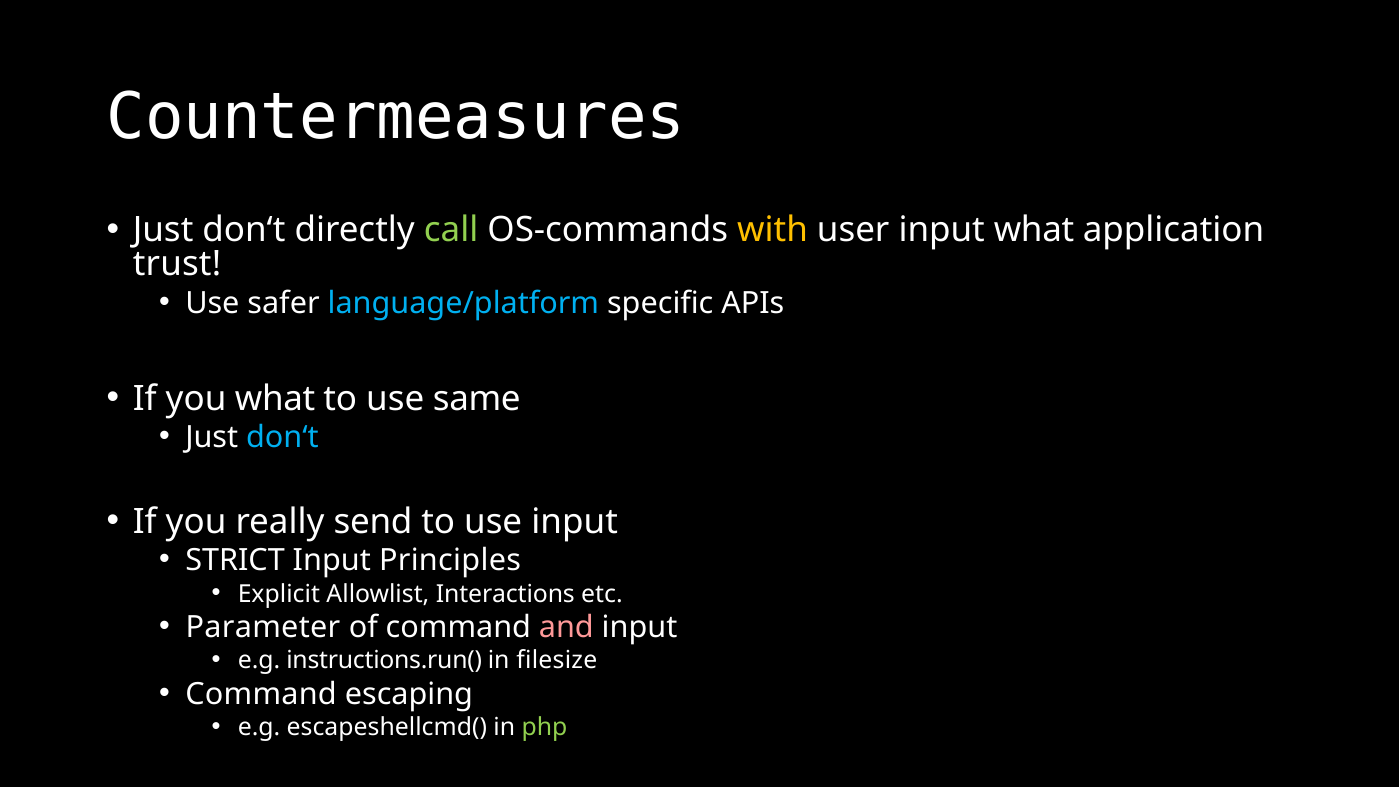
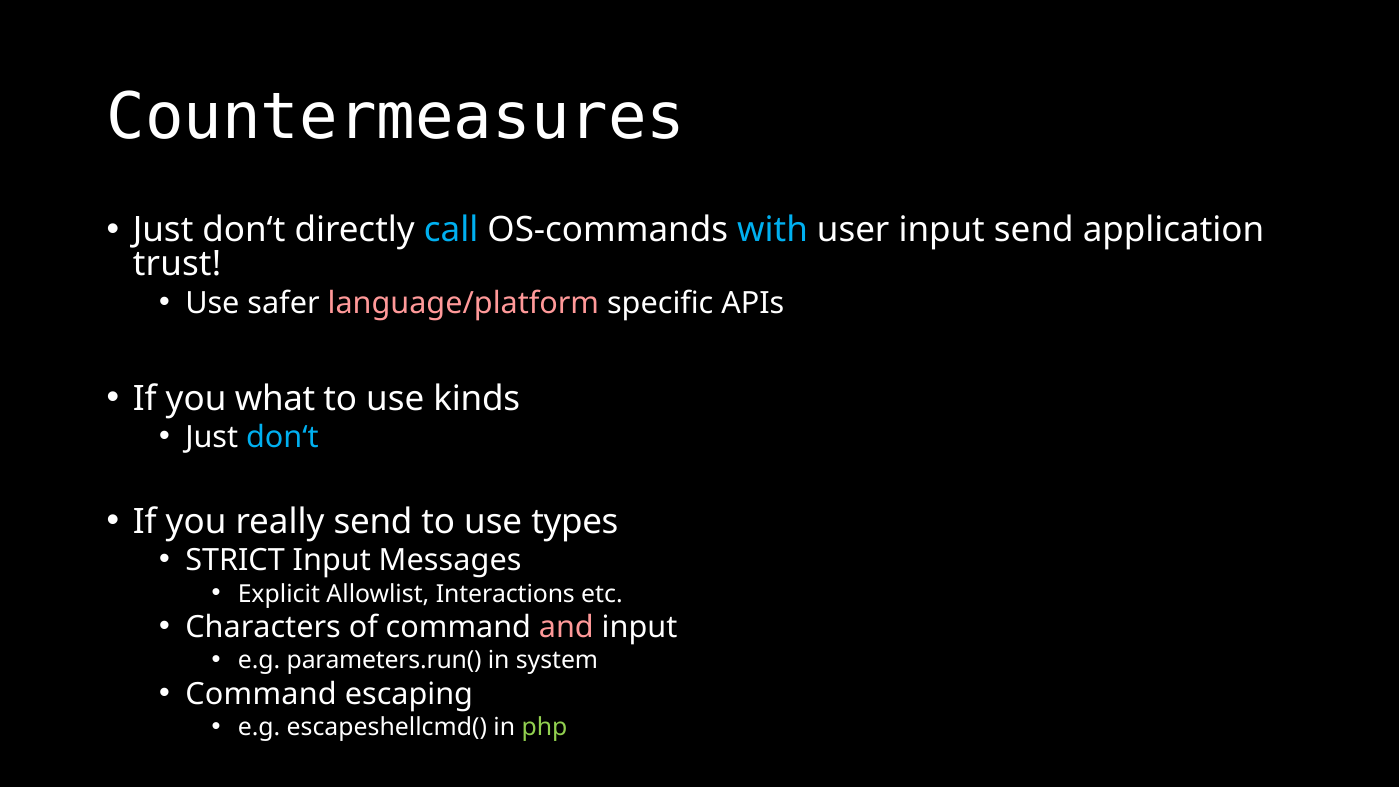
call colour: light green -> light blue
with colour: yellow -> light blue
input what: what -> send
language/platform colour: light blue -> pink
same: same -> kinds
use input: input -> types
Principles: Principles -> Messages
Parameter: Parameter -> Characters
instructions.run(: instructions.run( -> parameters.run(
filesize: filesize -> system
